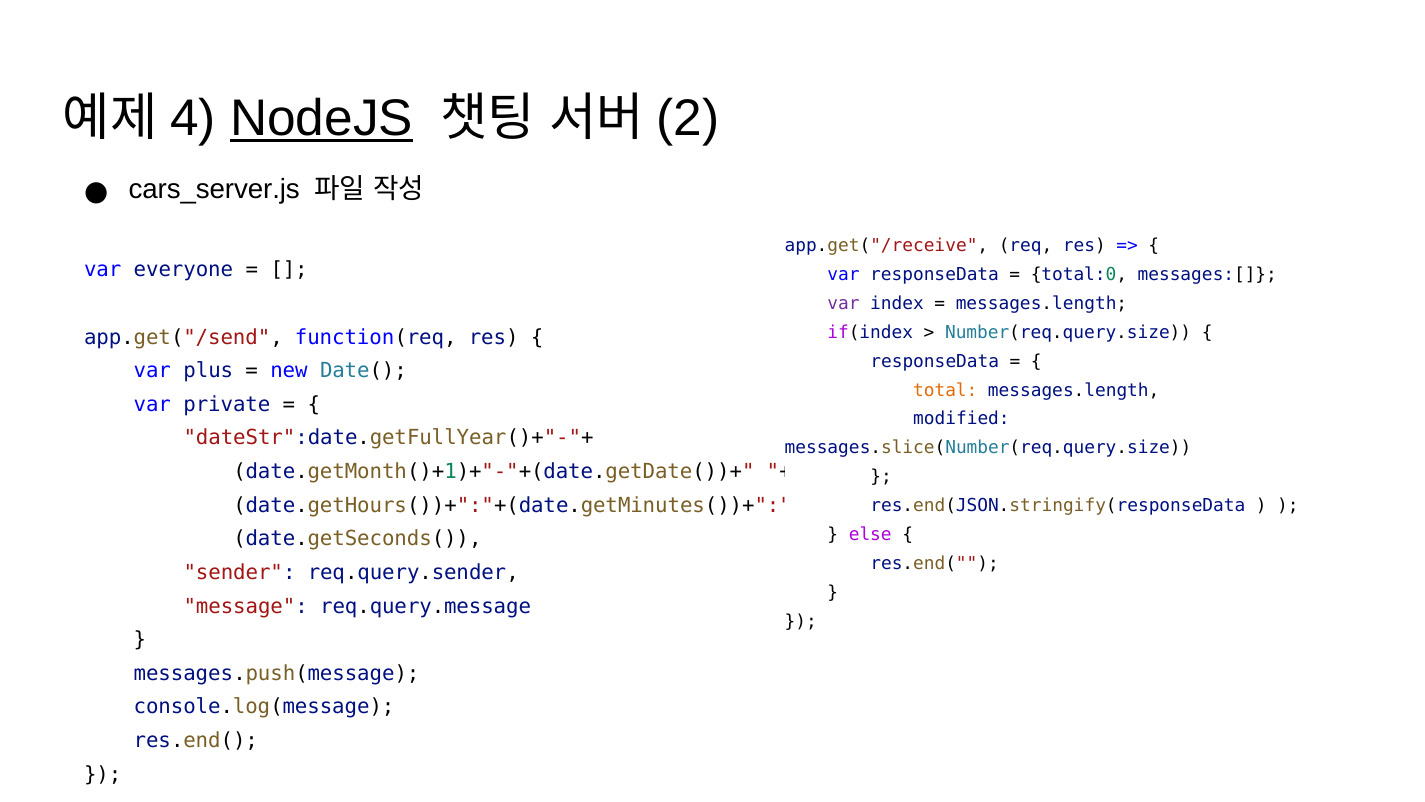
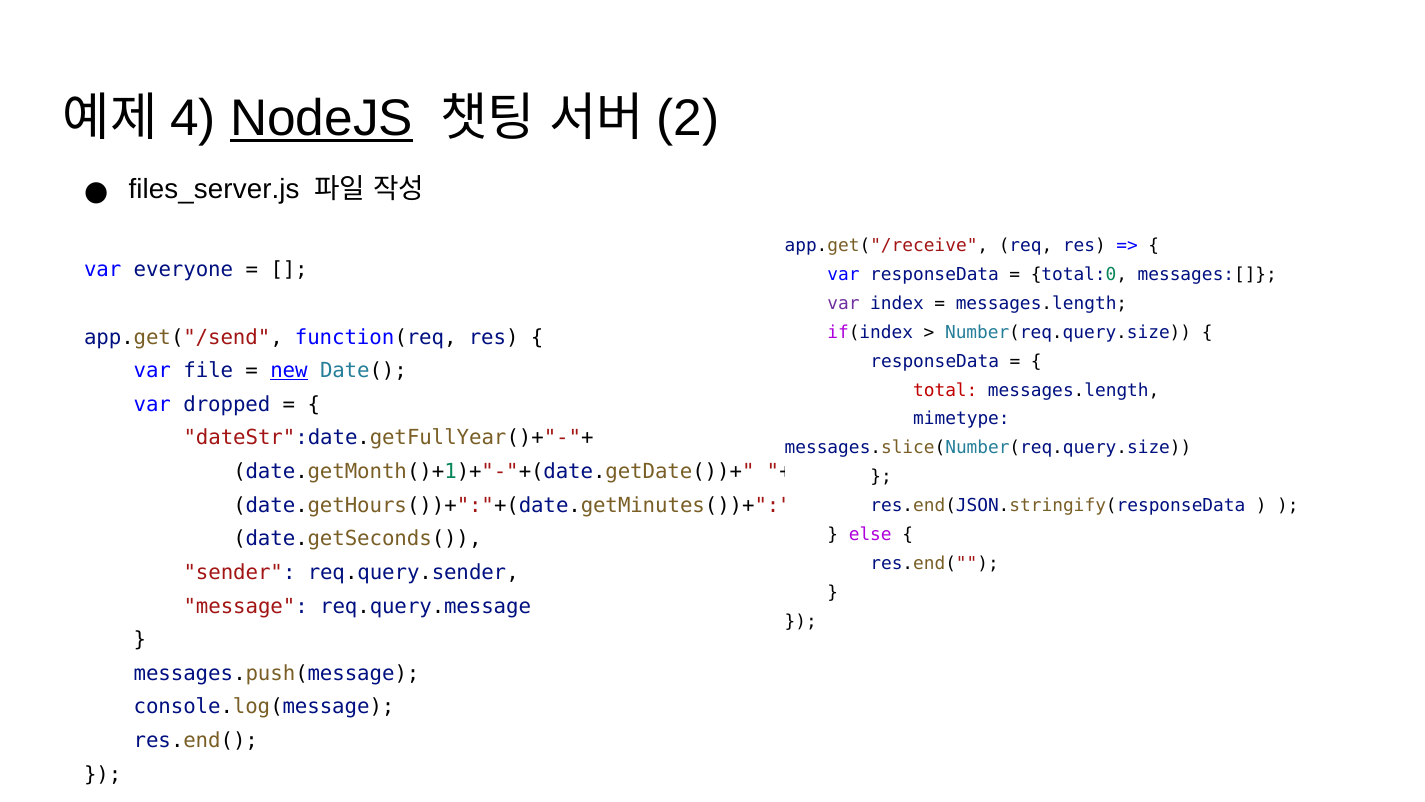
cars_server.js: cars_server.js -> files_server.js
plus: plus -> file
new underline: none -> present
total colour: orange -> red
private: private -> dropped
modified: modified -> mimetype
